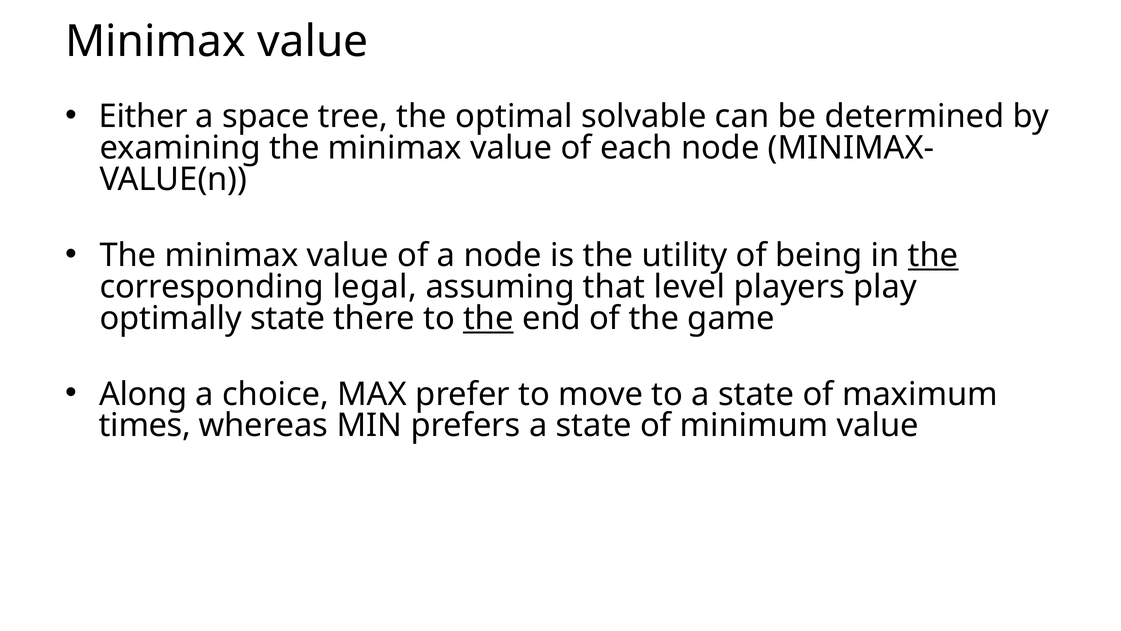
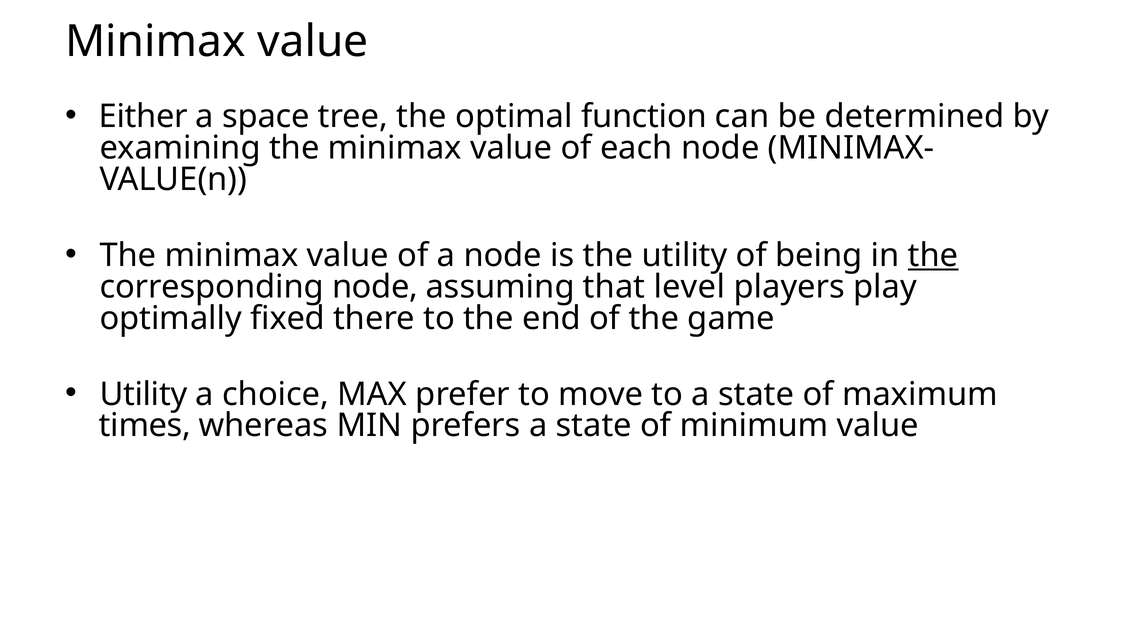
solvable: solvable -> function
corresponding legal: legal -> node
optimally state: state -> fixed
the at (488, 318) underline: present -> none
Along at (143, 394): Along -> Utility
